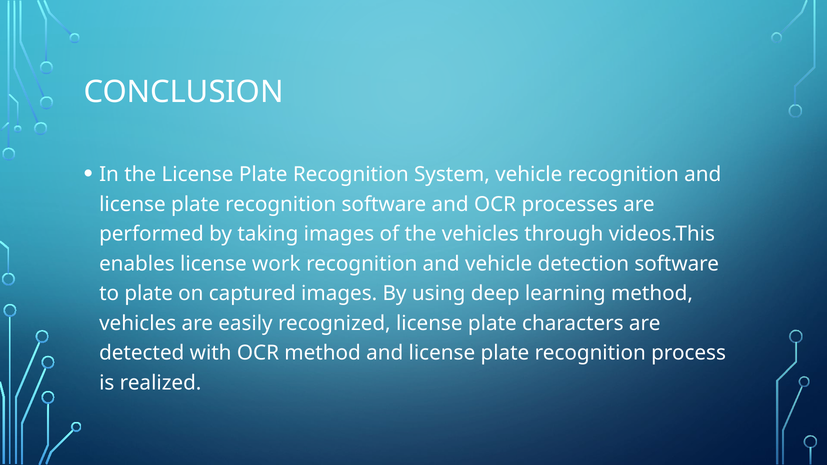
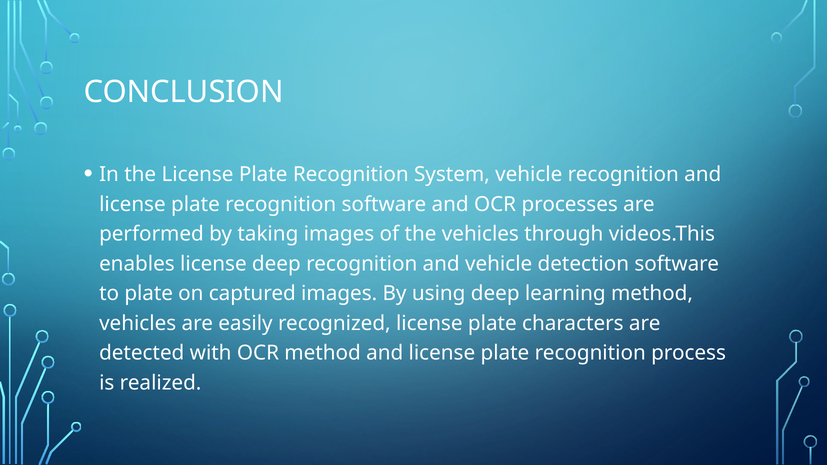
license work: work -> deep
